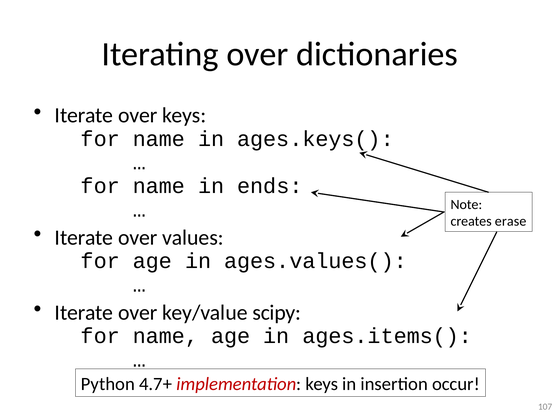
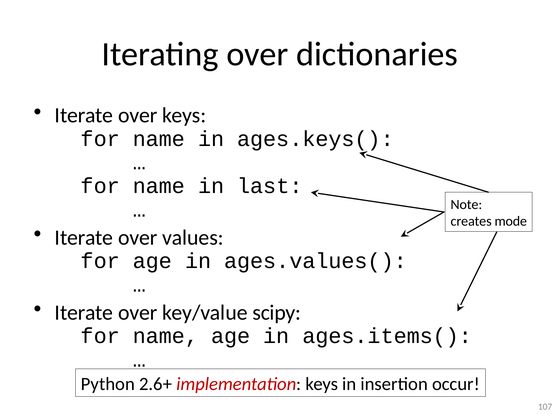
ends: ends -> last
erase: erase -> mode
4.7+: 4.7+ -> 2.6+
